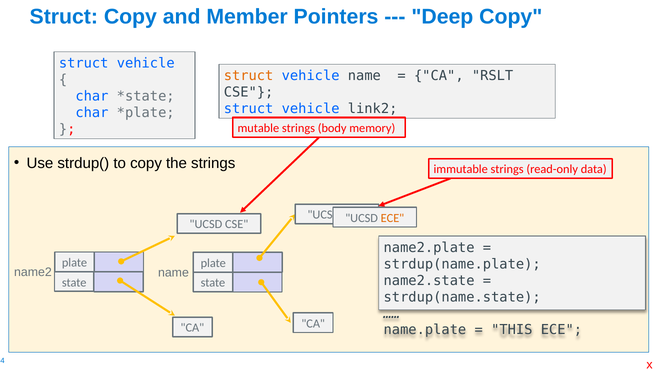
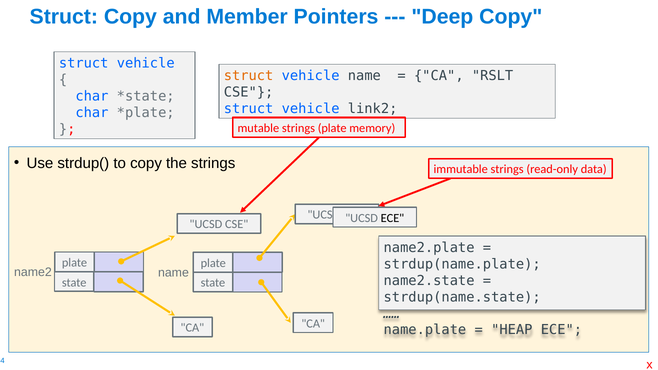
strings body: body -> plate
ECE at (392, 218) colour: orange -> black
THIS: THIS -> HEAP
